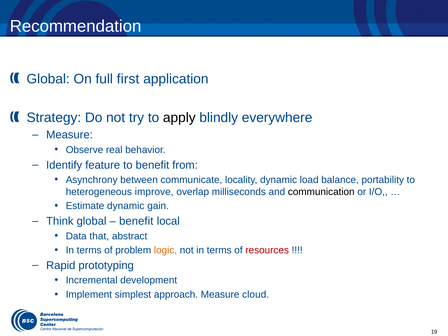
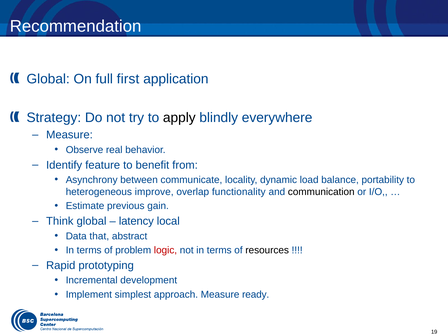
milliseconds: milliseconds -> functionality
Estimate dynamic: dynamic -> previous
benefit at (136, 221): benefit -> latency
logic colour: orange -> red
resources colour: red -> black
cloud: cloud -> ready
